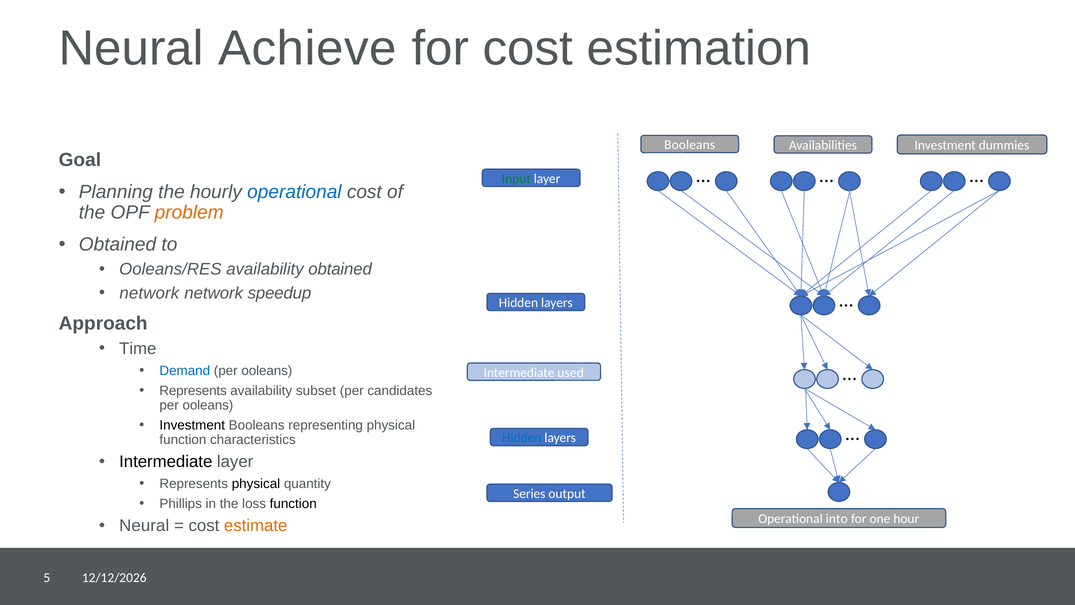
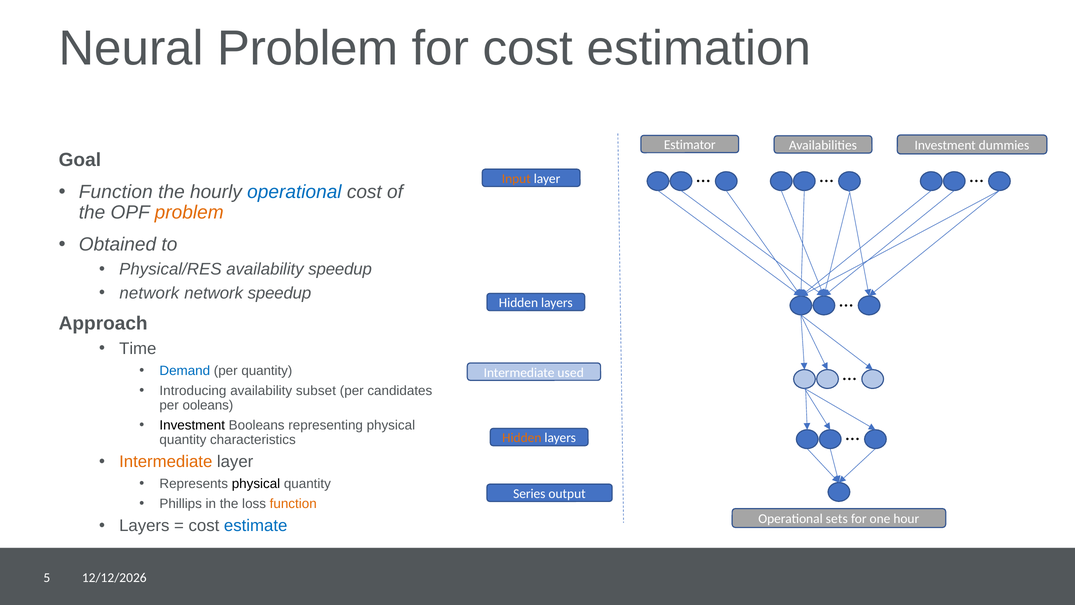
Neural Achieve: Achieve -> Problem
Booleans at (690, 145): Booleans -> Estimator
Input colour: green -> orange
Planning at (116, 192): Planning -> Function
Ooleans/RES: Ooleans/RES -> Physical/RES
availability obtained: obtained -> speedup
ooleans at (267, 370): ooleans -> quantity
Represents at (193, 391): Represents -> Introducing
Hidden at (522, 438) colour: blue -> orange
function at (183, 440): function -> quantity
Intermediate at (166, 461) colour: black -> orange
function at (293, 504) colour: black -> orange
into: into -> sets
Neural at (144, 525): Neural -> Layers
estimate colour: orange -> blue
